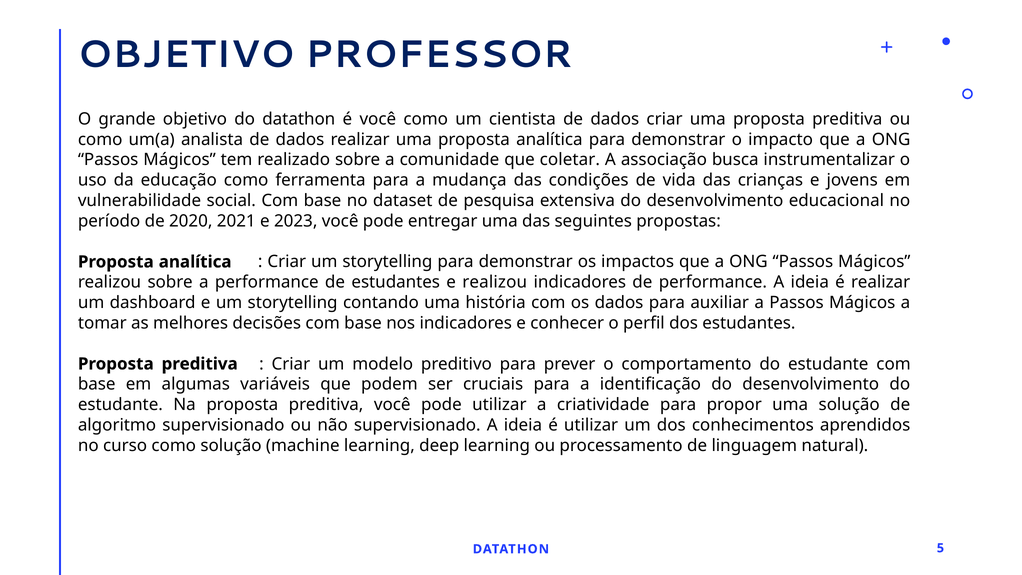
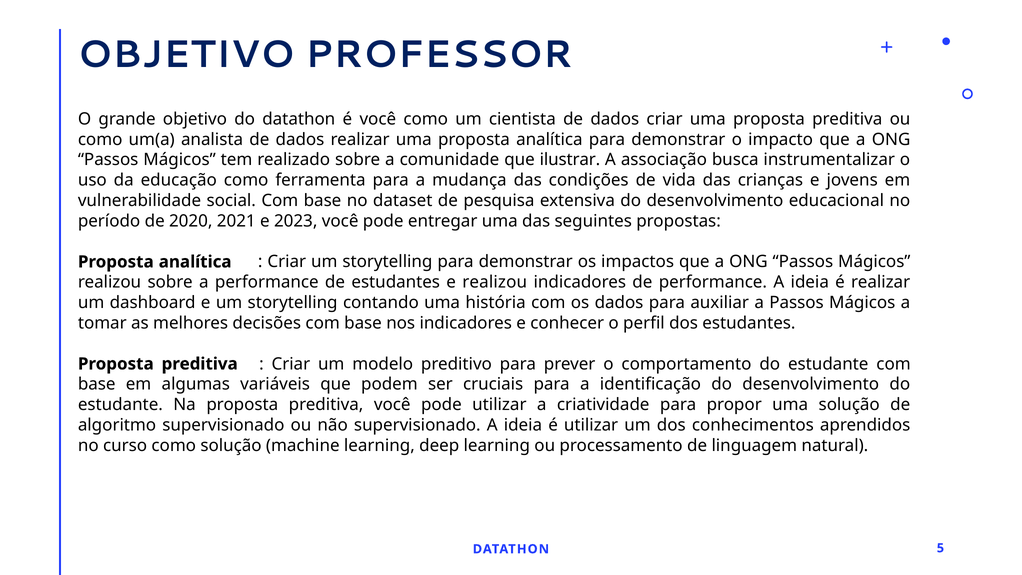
coletar: coletar -> ilustrar
